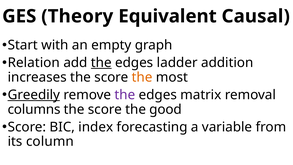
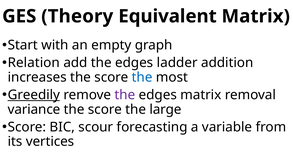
Equivalent Causal: Causal -> Matrix
the at (101, 63) underline: present -> none
the at (142, 77) colour: orange -> blue
columns: columns -> variance
good: good -> large
index: index -> scour
column: column -> vertices
